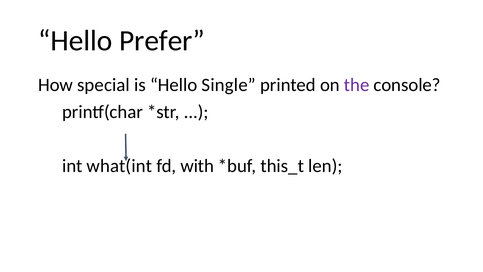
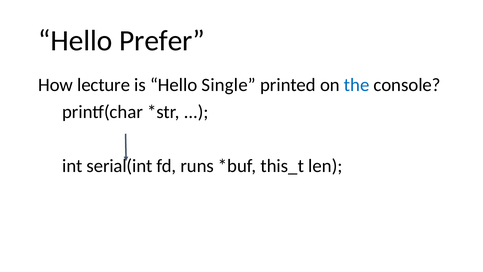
special: special -> lecture
the colour: purple -> blue
what(int: what(int -> serial(int
with: with -> runs
